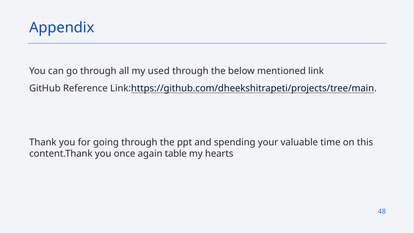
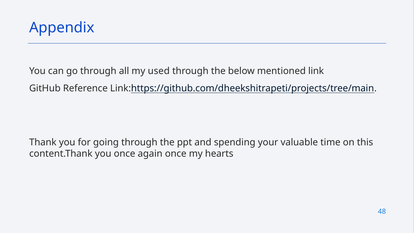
again table: table -> once
